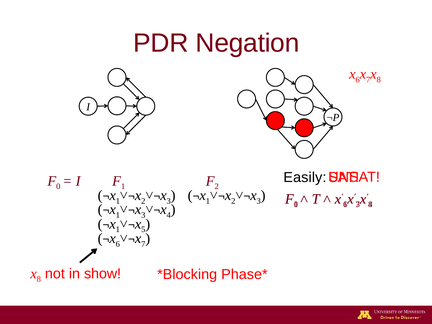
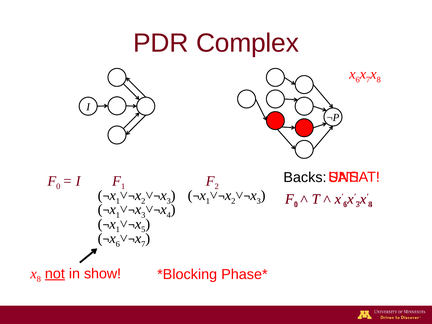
Negation: Negation -> Complex
Easily: Easily -> Backs
not underline: none -> present
